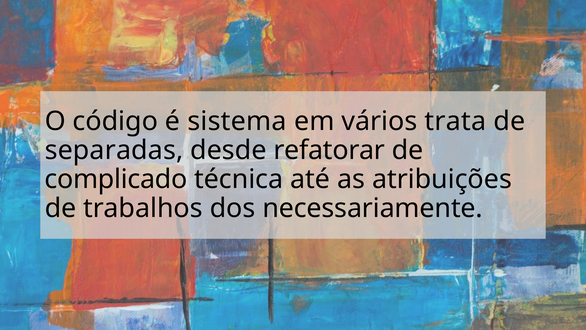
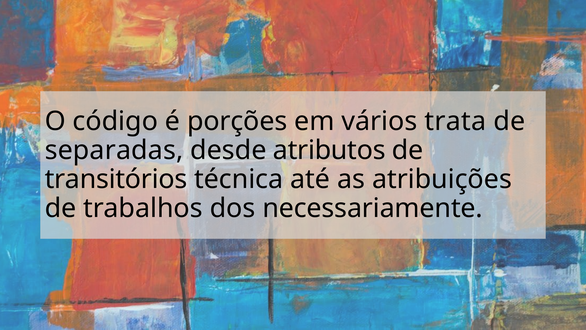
sistema: sistema -> porções
refatorar: refatorar -> atributos
complicado: complicado -> transitórios
